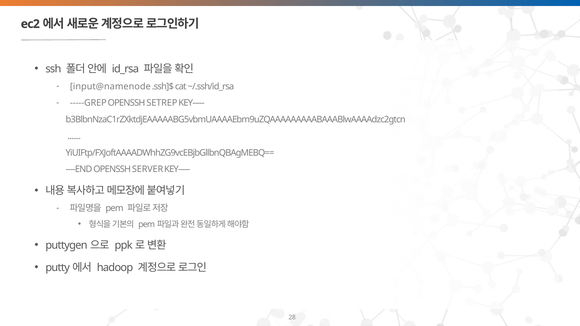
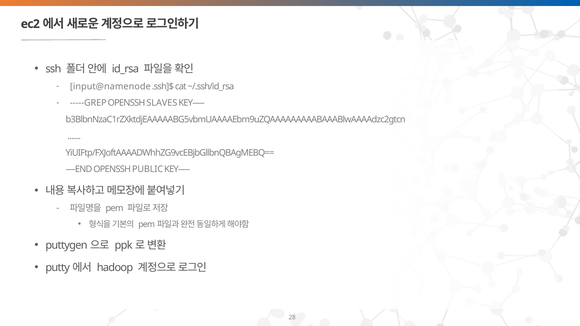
SETREP: SETREP -> SLAVES
SERVER: SERVER -> PUBLIC
